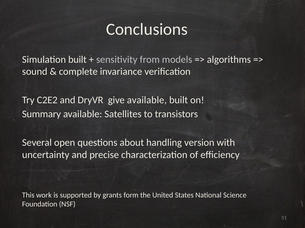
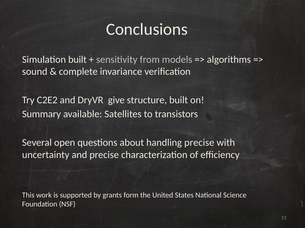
give available: available -> structure
handling version: version -> precise
